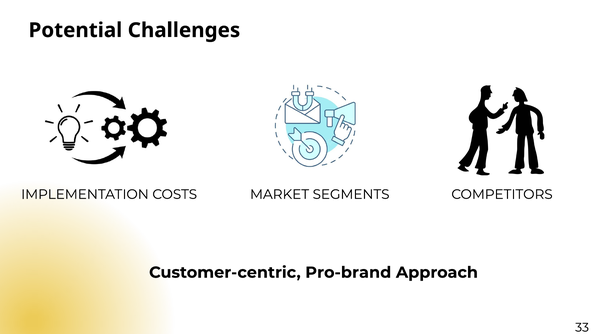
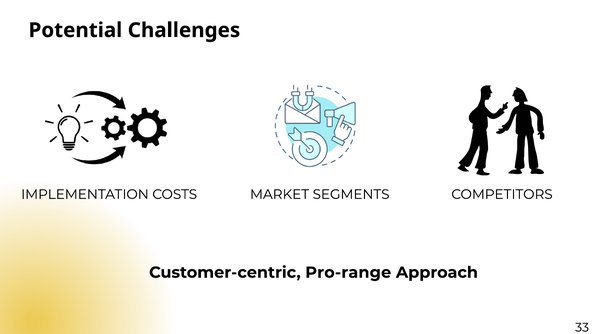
Pro-brand: Pro-brand -> Pro-range
